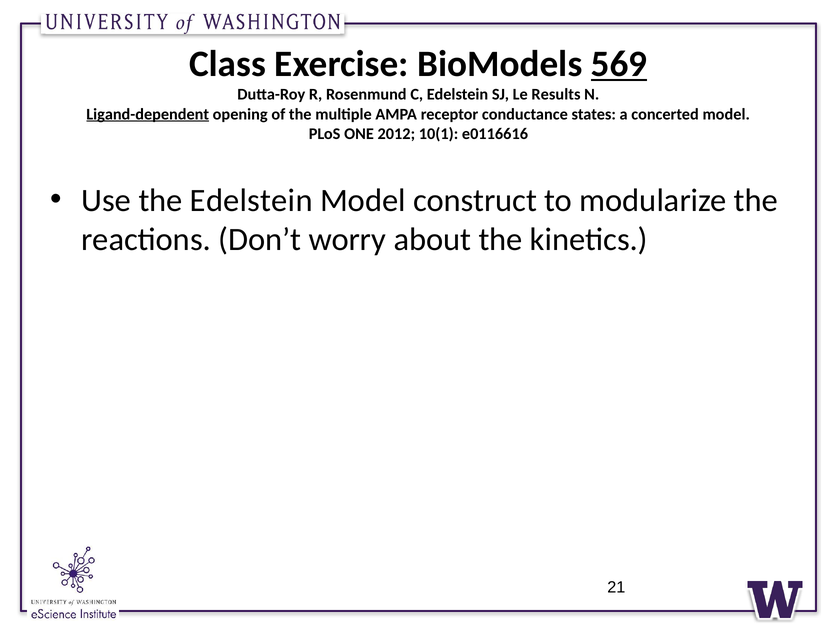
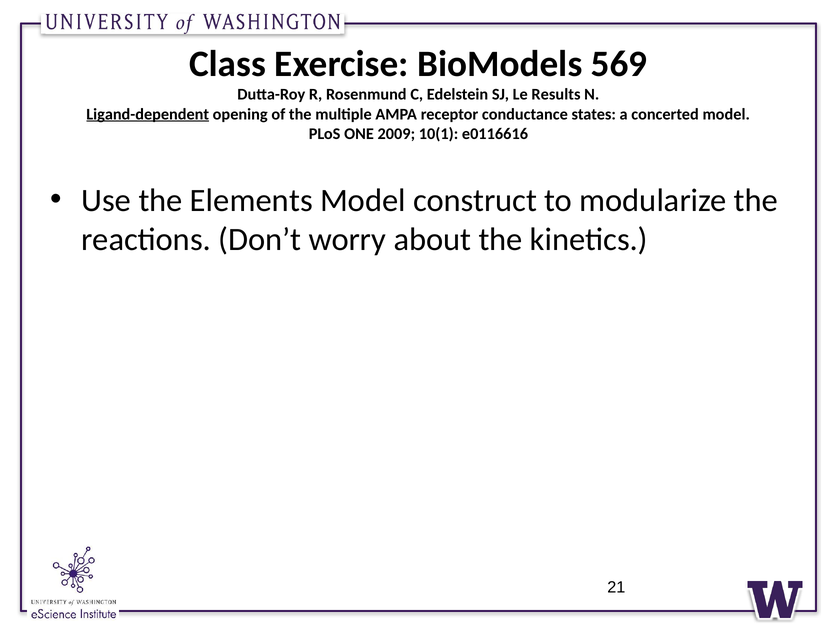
569 underline: present -> none
2012: 2012 -> 2009
the Edelstein: Edelstein -> Elements
